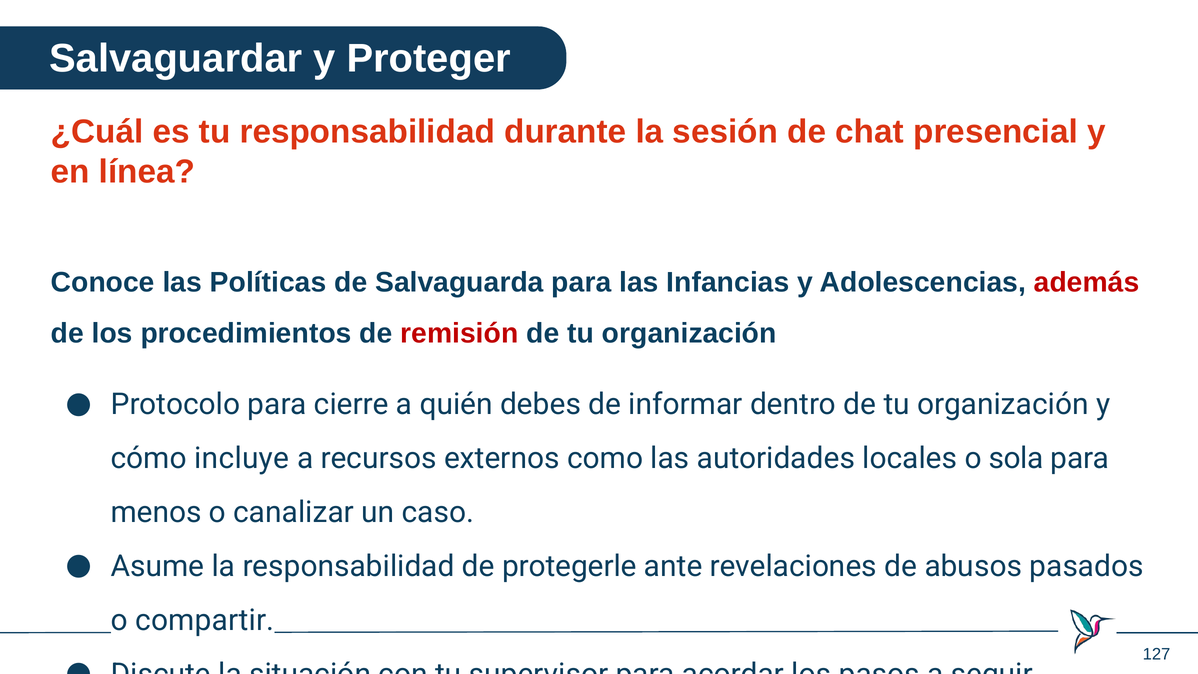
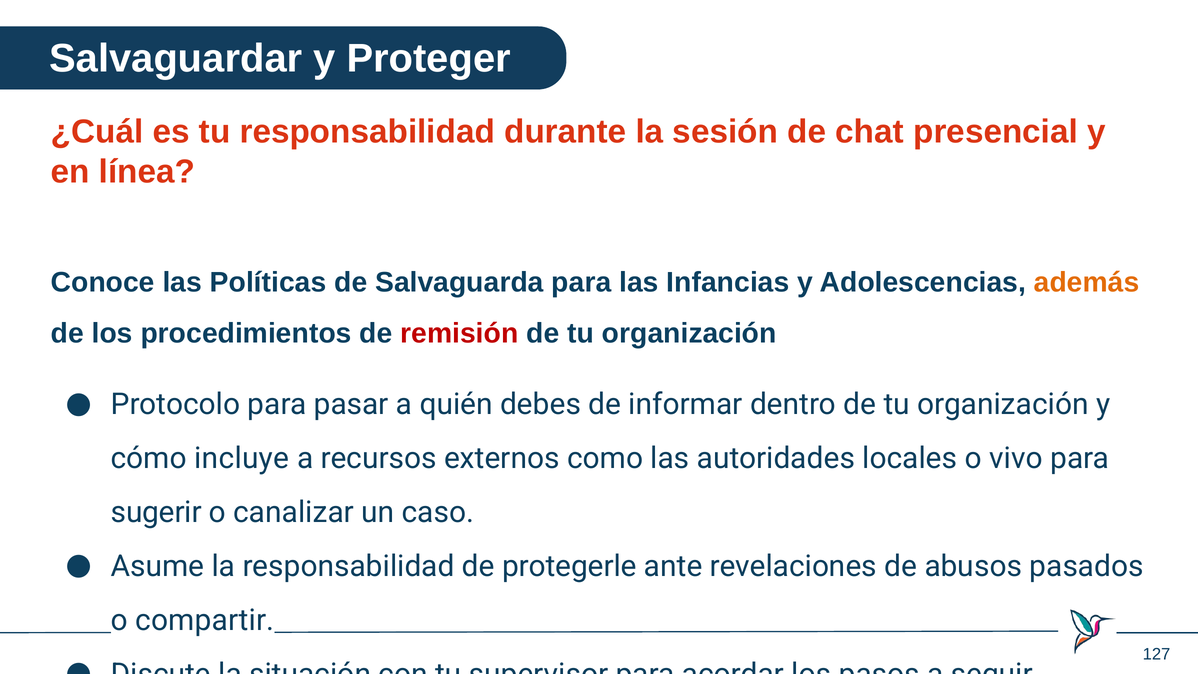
además colour: red -> orange
cierre: cierre -> pasar
locales o sola: sola -> vivo
menos: menos -> sugerir
